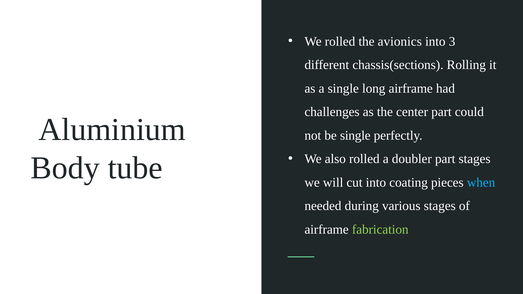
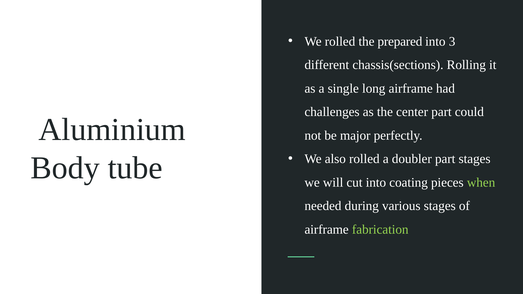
avionics: avionics -> prepared
be single: single -> major
when colour: light blue -> light green
